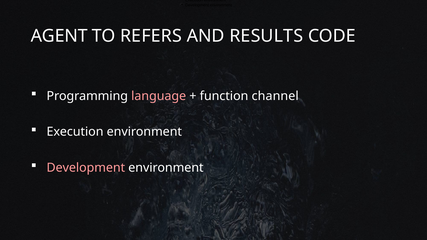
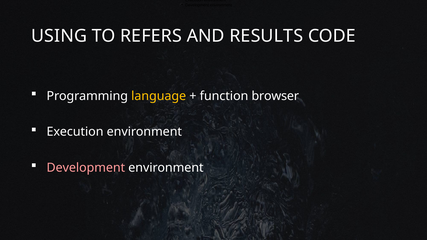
AGENT: AGENT -> USING
language at (159, 96) colour: pink -> yellow
channel: channel -> browser
